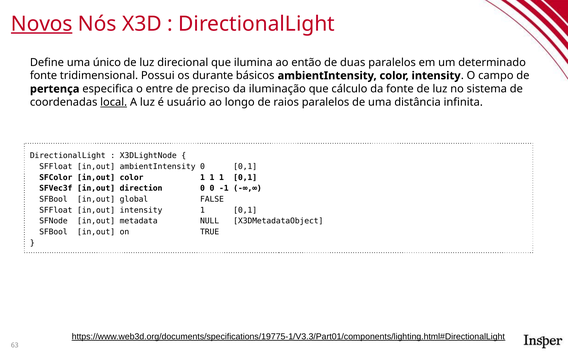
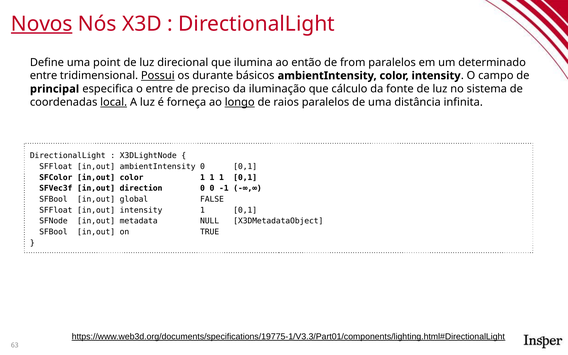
único: único -> point
duas: duas -> from
fonte at (44, 76): fonte -> entre
Possui underline: none -> present
pertença: pertença -> principal
usuário: usuário -> forneça
longo underline: none -> present
